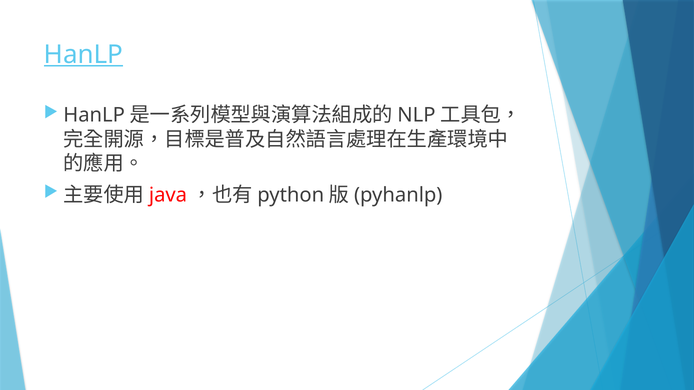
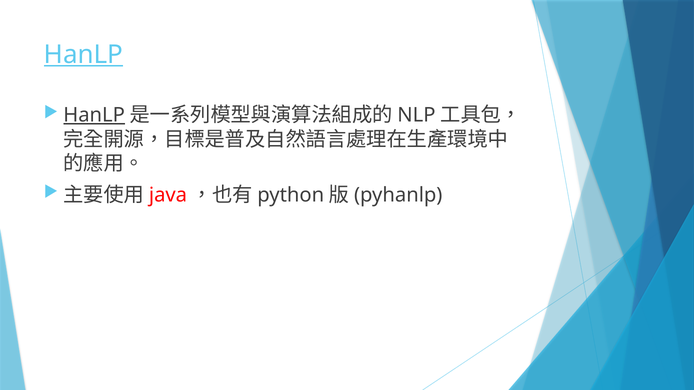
HanLP at (94, 115) underline: none -> present
